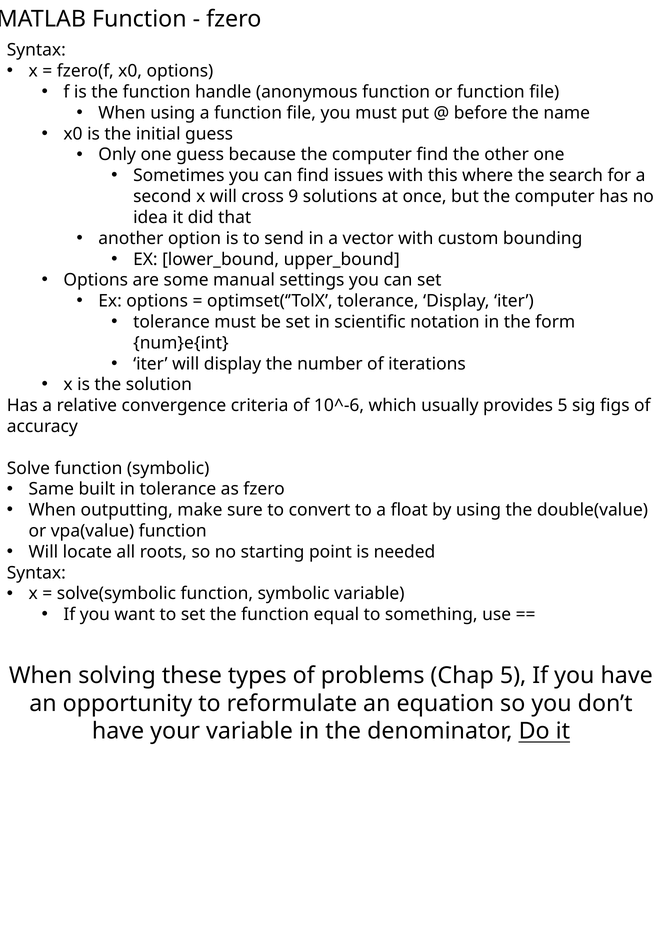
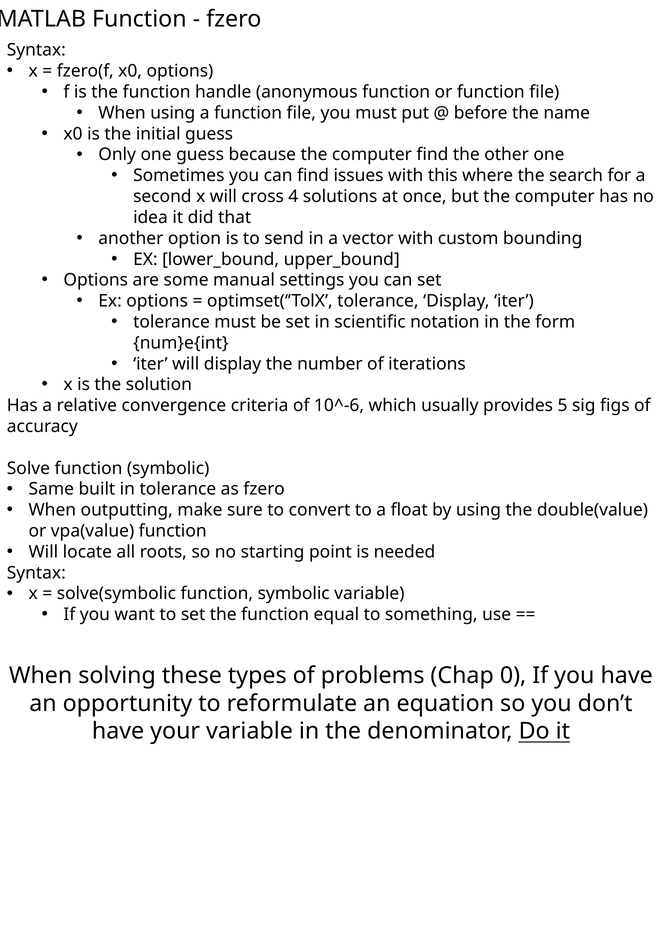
9: 9 -> 4
Chap 5: 5 -> 0
